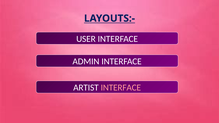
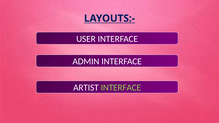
INTERFACE at (121, 88) colour: pink -> light green
